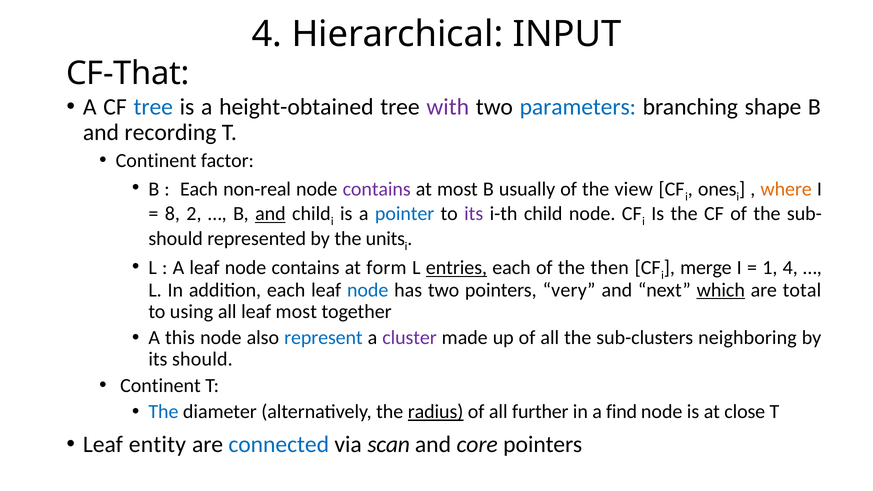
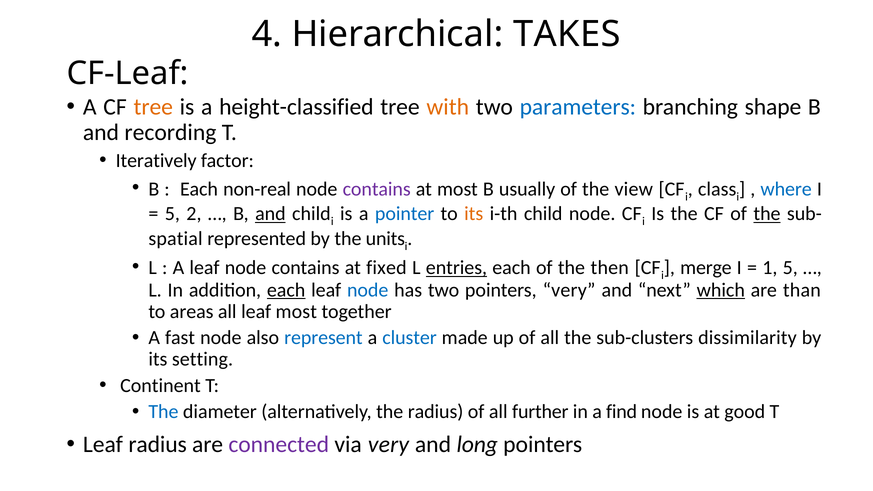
INPUT: INPUT -> TAKES
CF-That: CF-That -> CF-Leaf
tree at (153, 107) colour: blue -> orange
height-obtained: height-obtained -> height-classified
with colour: purple -> orange
Continent at (156, 160): Continent -> Iteratively
ones: ones -> class
where colour: orange -> blue
8 at (172, 214): 8 -> 5
its at (474, 214) colour: purple -> orange
the at (767, 214) underline: none -> present
should at (176, 239): should -> spatial
form: form -> fixed
1 4: 4 -> 5
each at (286, 290) underline: none -> present
total: total -> than
using: using -> areas
this: this -> fast
cluster colour: purple -> blue
neighboring: neighboring -> dissimilarity
its should: should -> setting
radius at (436, 412) underline: present -> none
close: close -> good
Leaf entity: entity -> radius
connected colour: blue -> purple
via scan: scan -> very
core: core -> long
